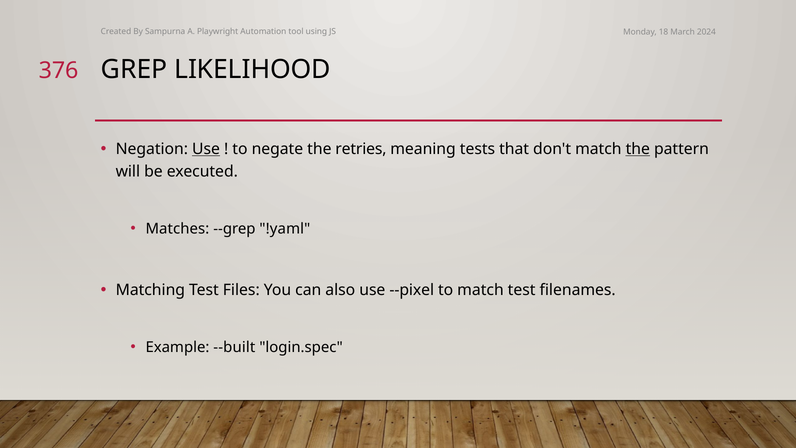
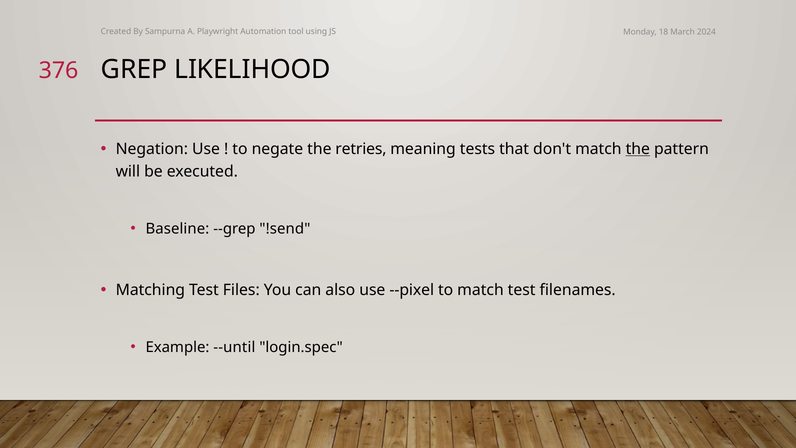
Use at (206, 149) underline: present -> none
Matches: Matches -> Baseline
!yaml: !yaml -> !send
--built: --built -> --until
